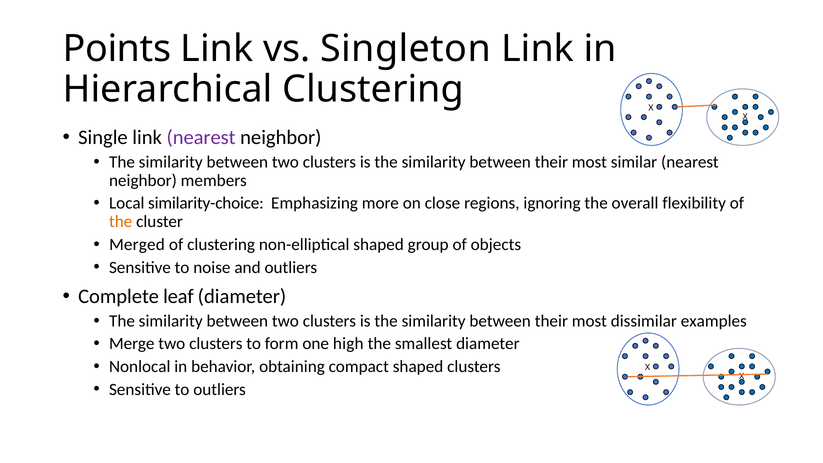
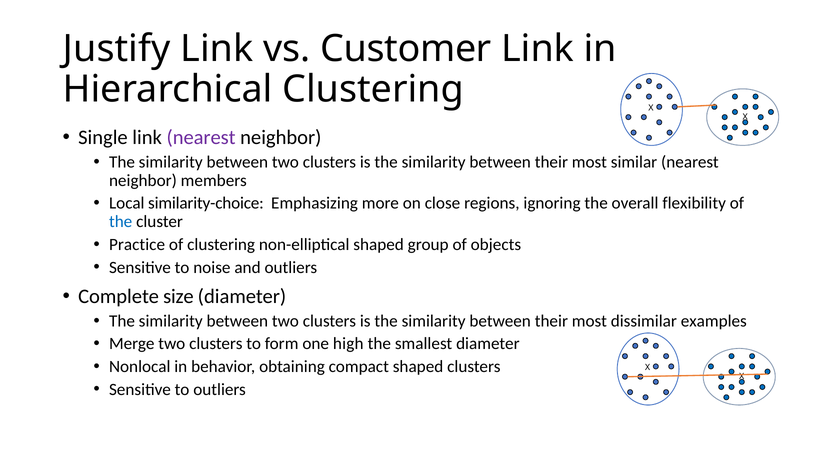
Points: Points -> Justify
Singleton: Singleton -> Customer
the at (121, 222) colour: orange -> blue
Merged: Merged -> Practice
leaf: leaf -> size
